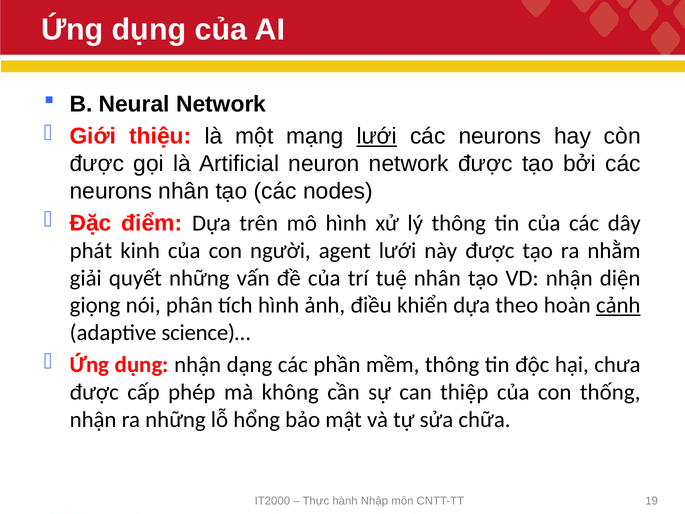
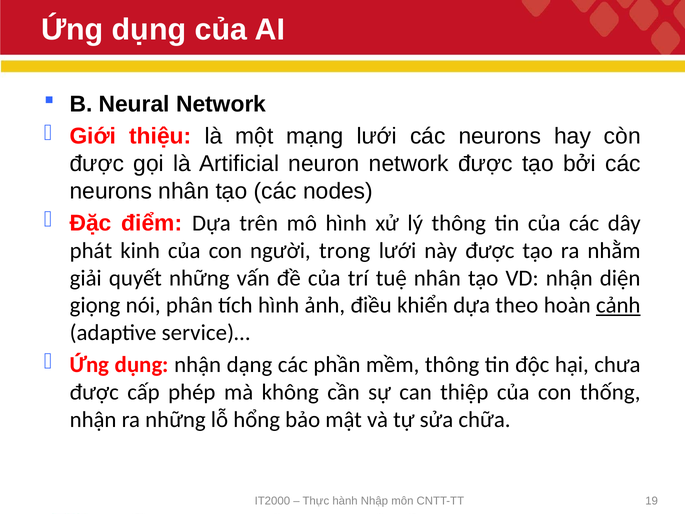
lưới at (377, 136) underline: present -> none
agent: agent -> trong
science)…: science)… -> service)…
